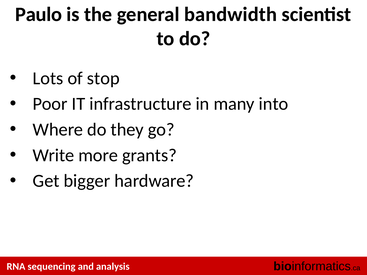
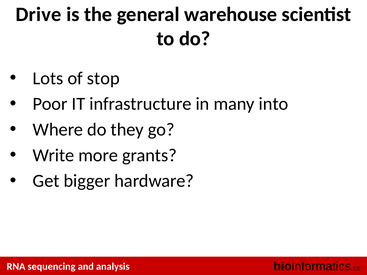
Paulo: Paulo -> Drive
bandwidth: bandwidth -> warehouse
